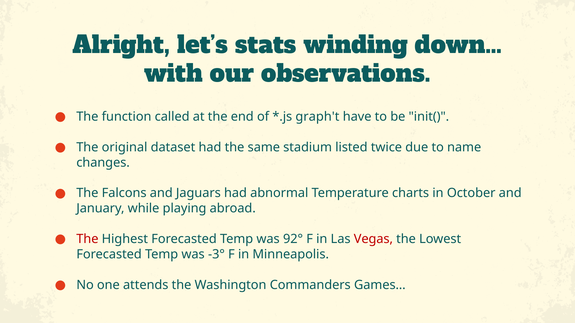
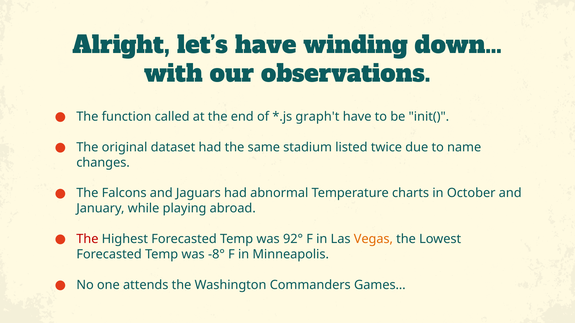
let’s stats: stats -> have
Vegas colour: red -> orange
-3°: -3° -> -8°
